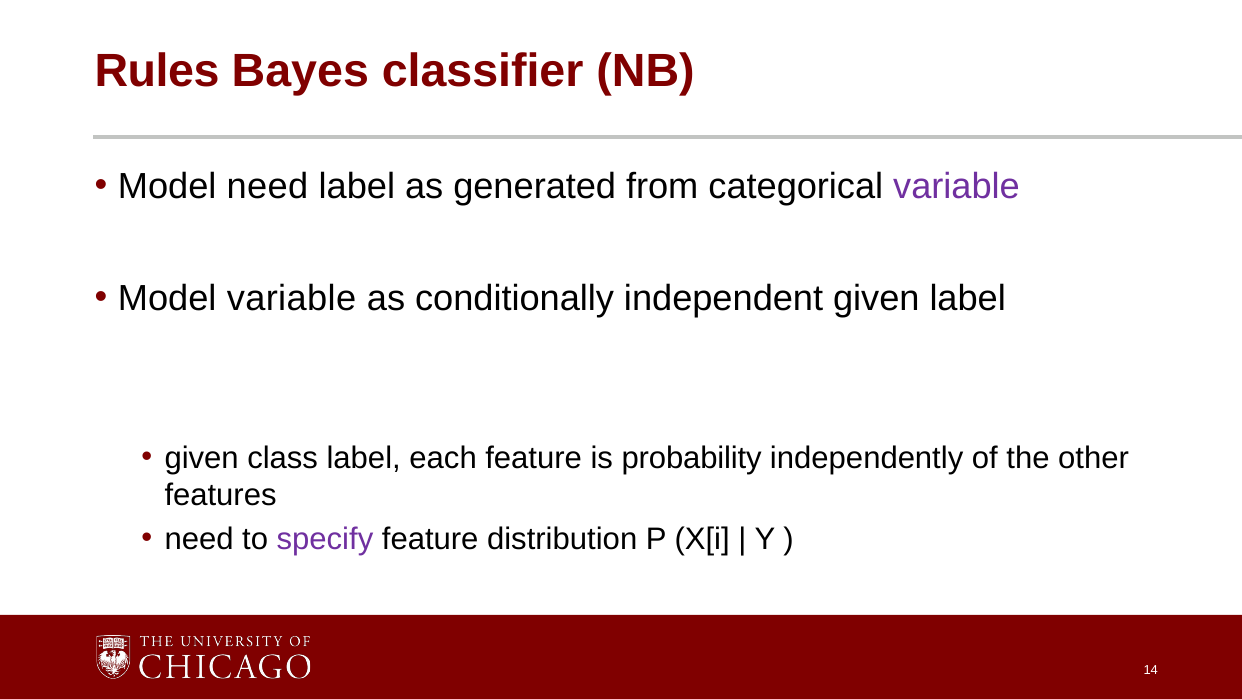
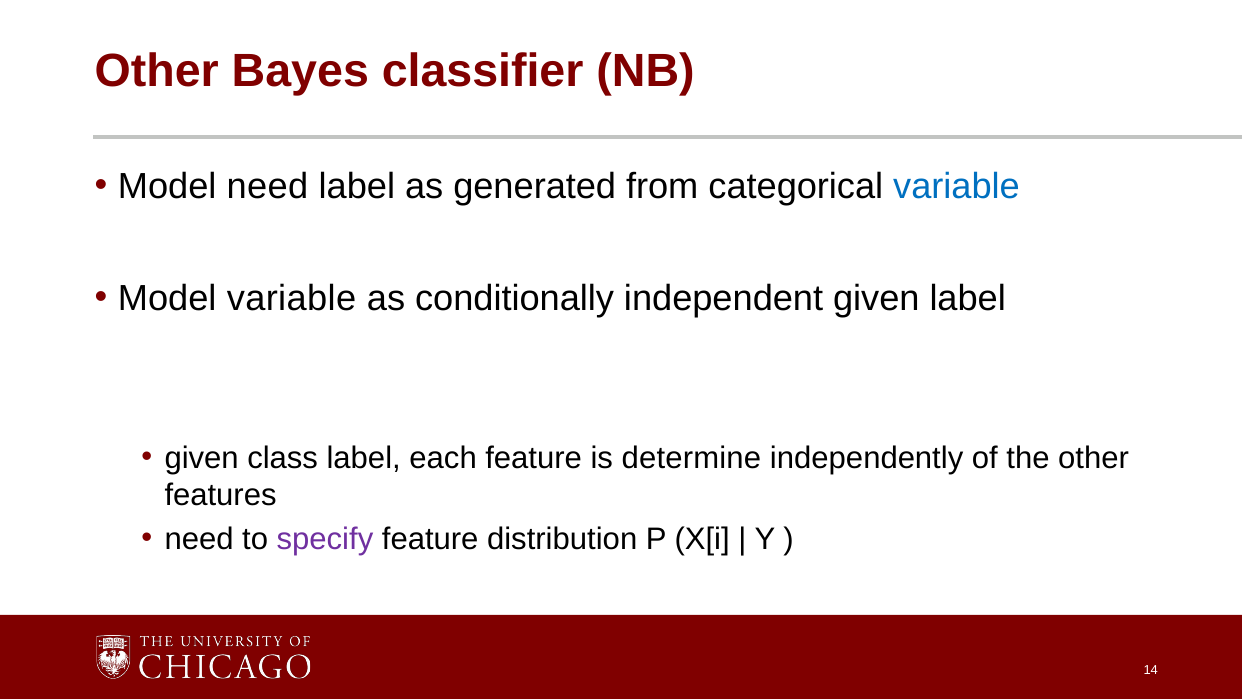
Rules at (157, 71): Rules -> Other
variable at (957, 186) colour: purple -> blue
probability: probability -> determine
